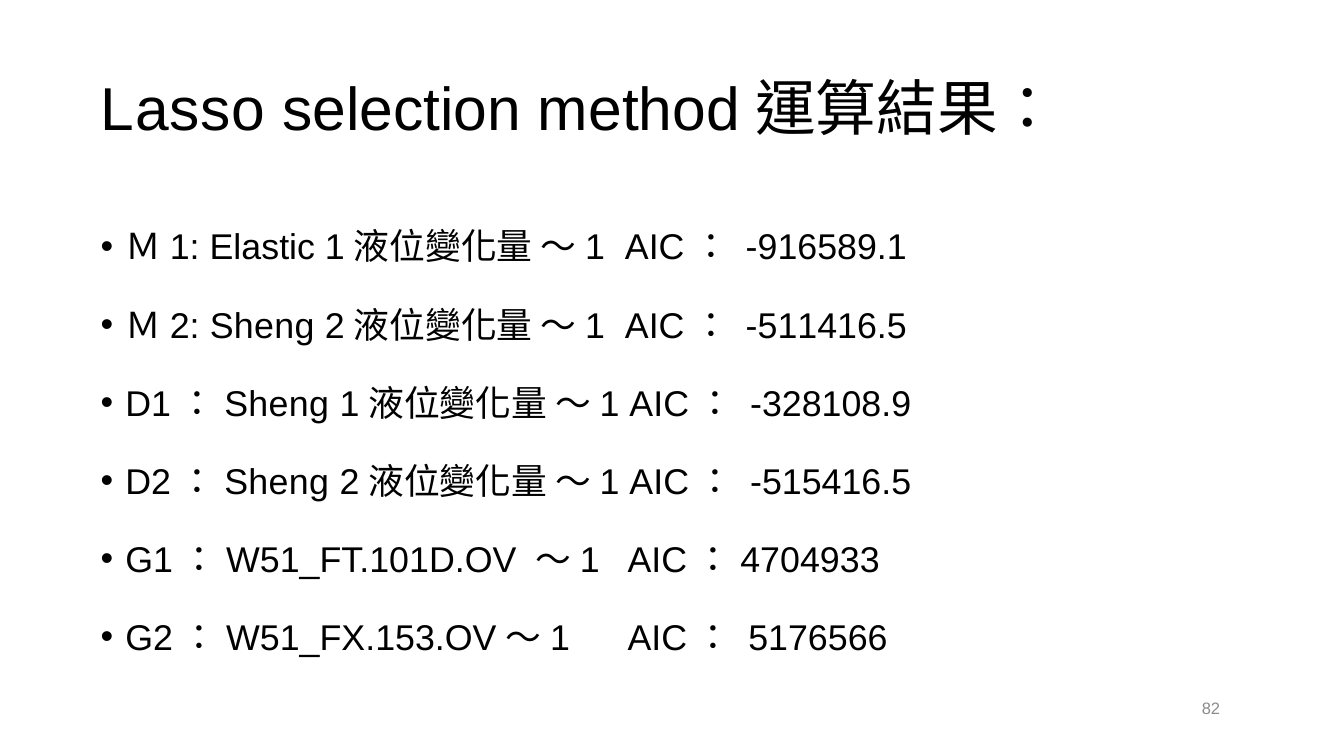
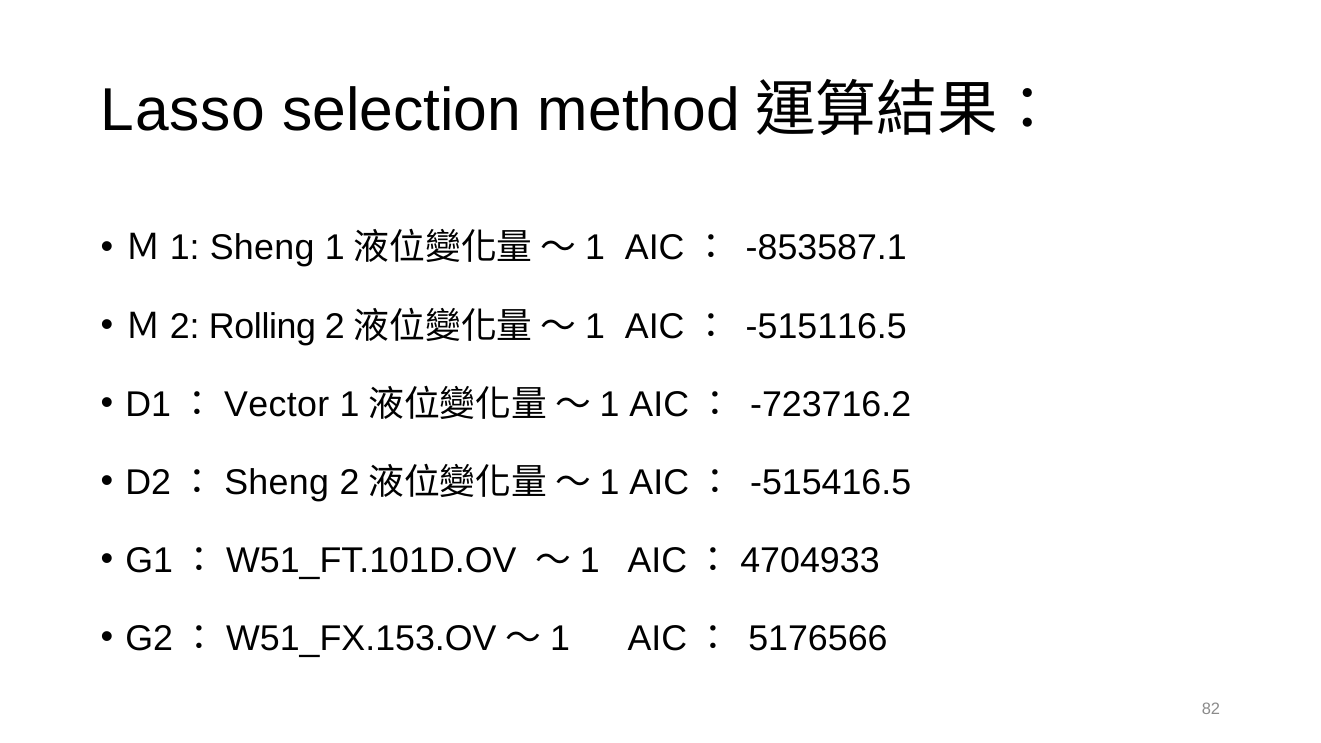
Elastic at (262, 248): Elastic -> Sheng
-916589.1: -916589.1 -> -853587.1
Sheng at (262, 326): Sheng -> Rolling
-511416.5: -511416.5 -> -515116.5
Sheng at (277, 404): Sheng -> Vector
-328108.9: -328108.9 -> -723716.2
